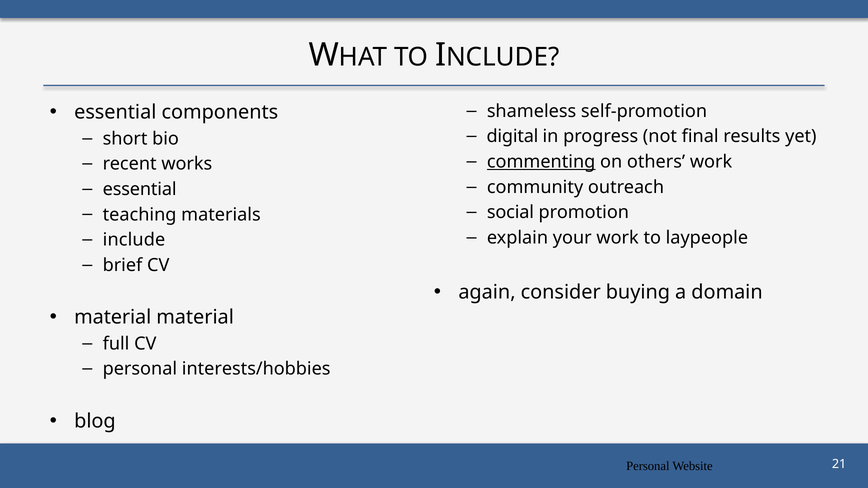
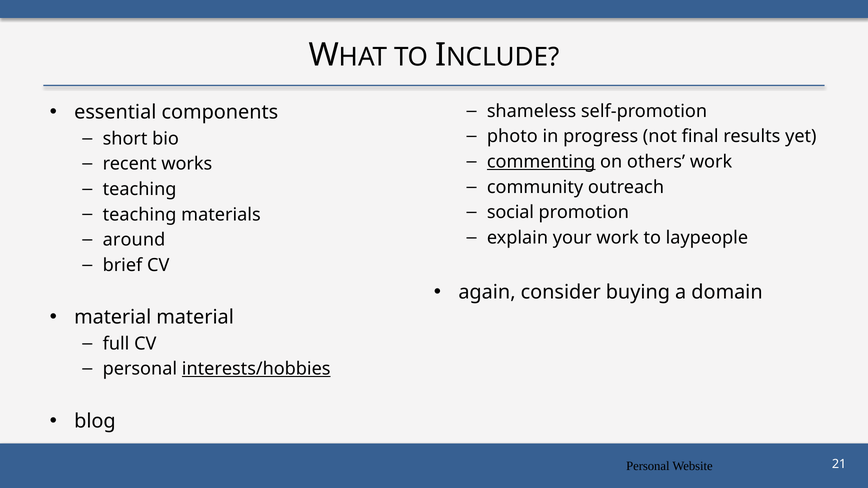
digital: digital -> photo
essential at (140, 189): essential -> teaching
include: include -> around
interests/hobbies underline: none -> present
